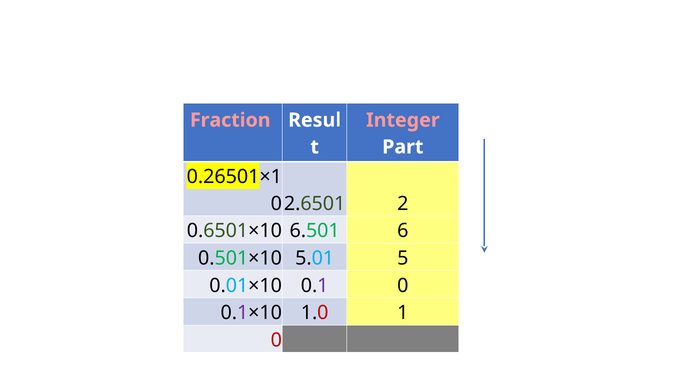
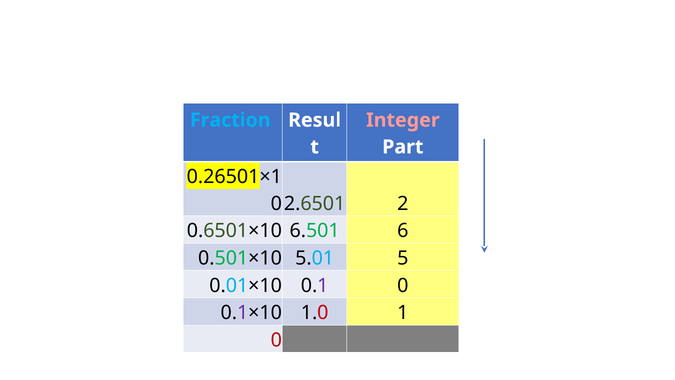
Fraction colour: pink -> light blue
